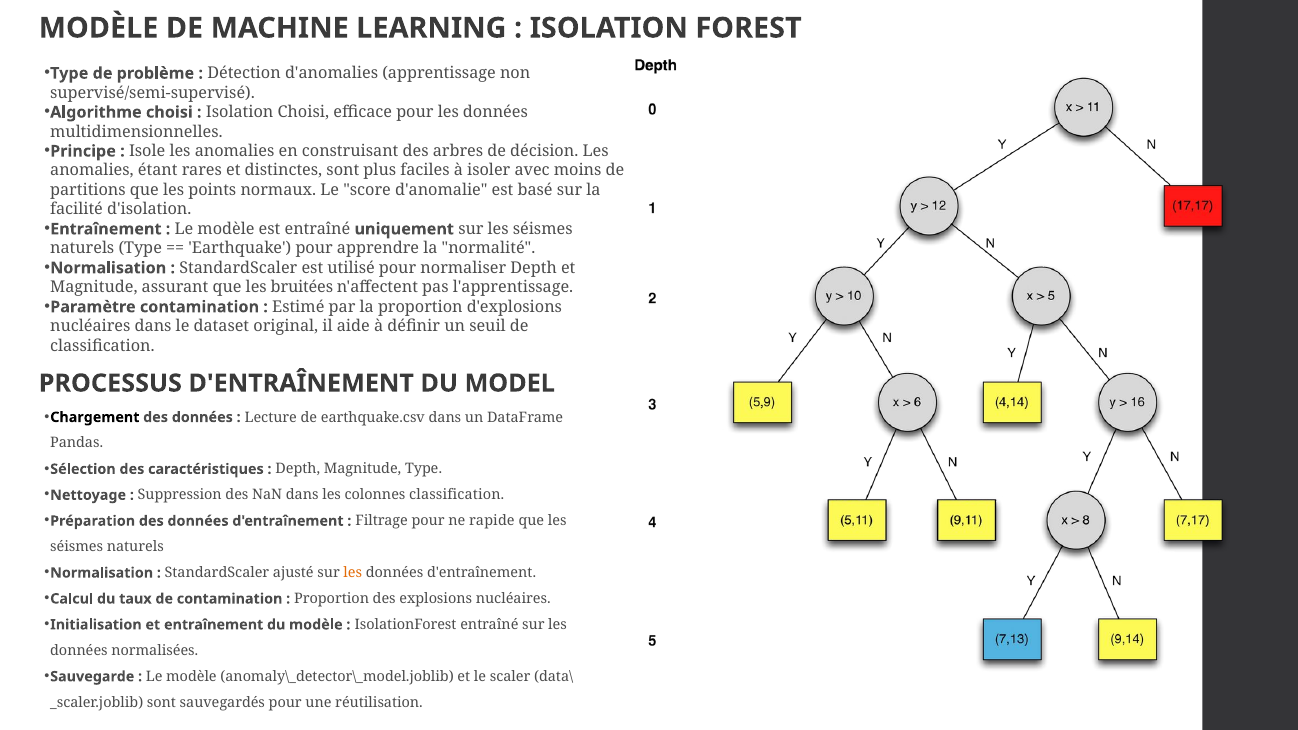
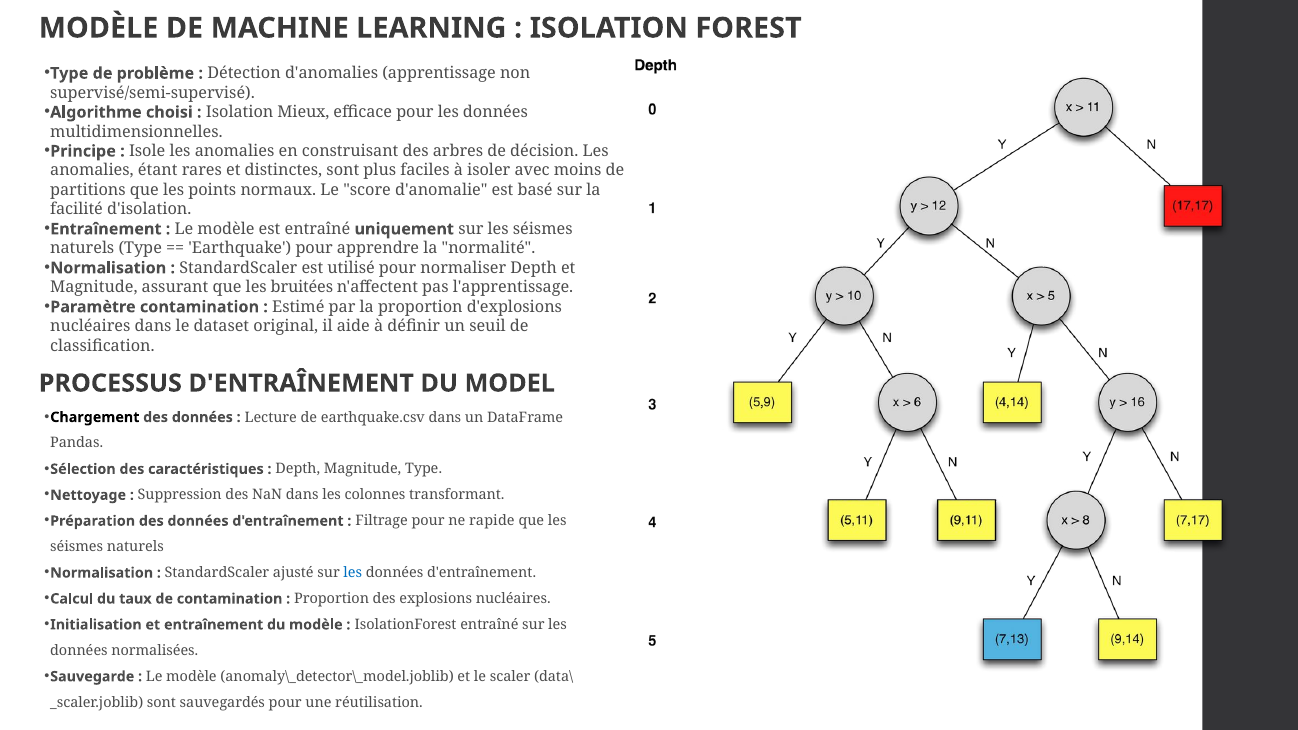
Isolation Choisi: Choisi -> Mieux
colonnes classification: classification -> transformant
les at (353, 573) colour: orange -> blue
